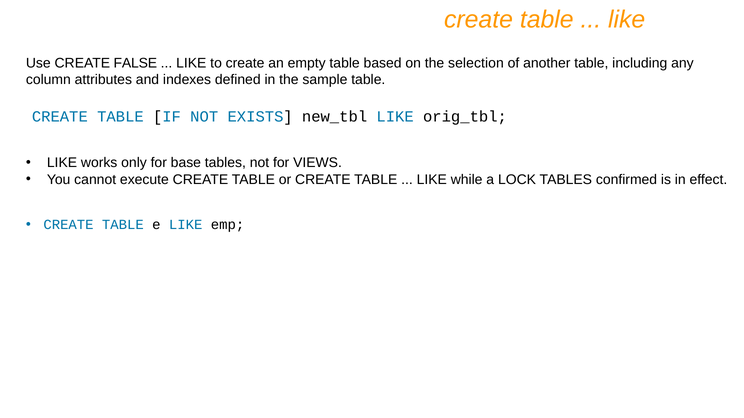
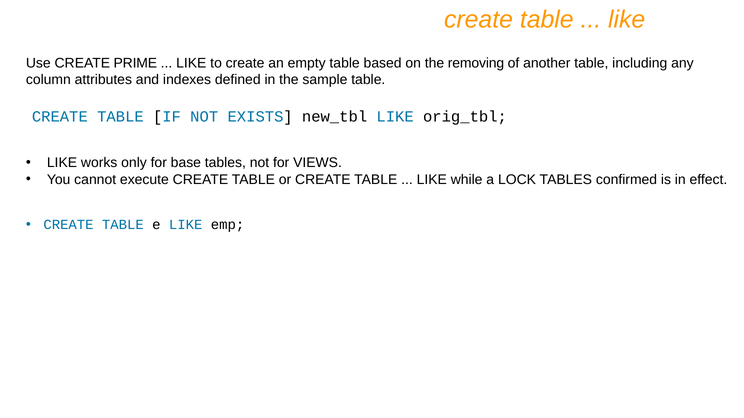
FALSE: FALSE -> PRIME
selection: selection -> removing
